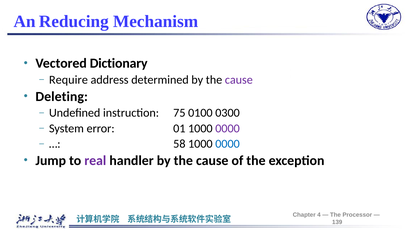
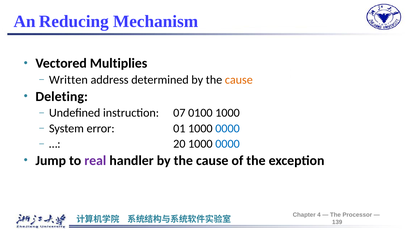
Dictionary: Dictionary -> Multiplies
Require: Require -> Written
cause at (239, 80) colour: purple -> orange
75: 75 -> 07
0100 0300: 0300 -> 1000
0000 at (228, 128) colour: purple -> blue
58: 58 -> 20
